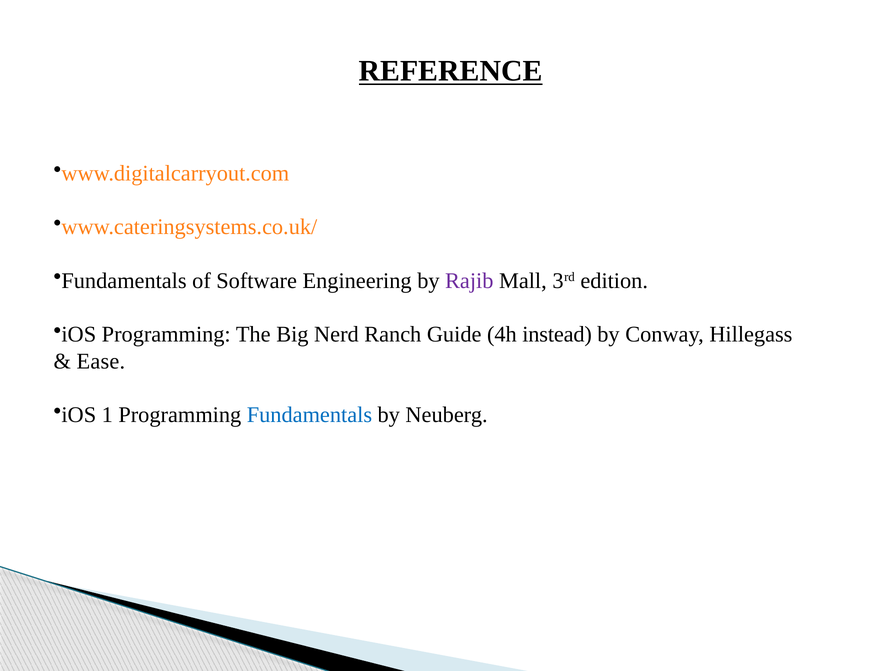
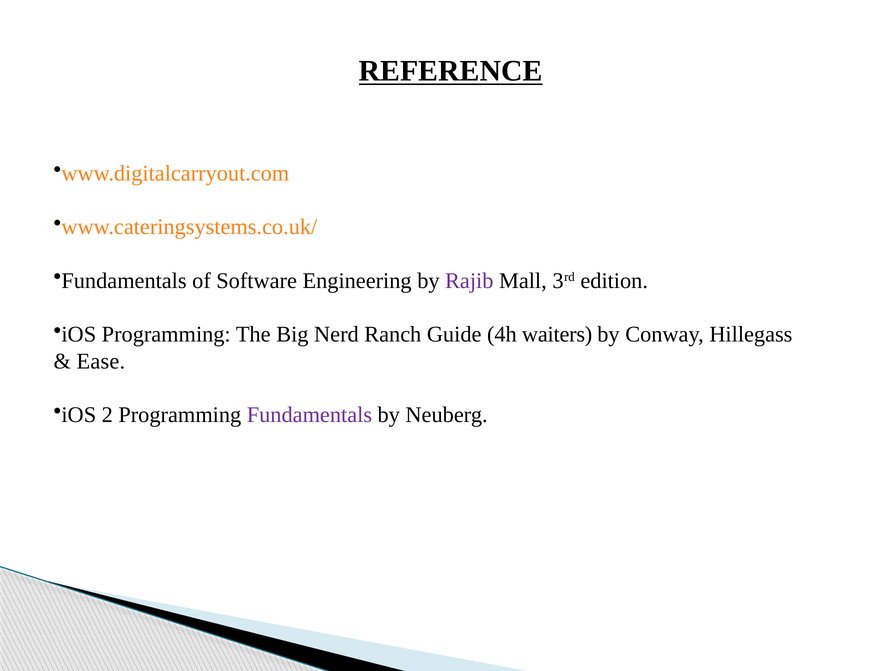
instead: instead -> waiters
1: 1 -> 2
Fundamentals at (309, 415) colour: blue -> purple
